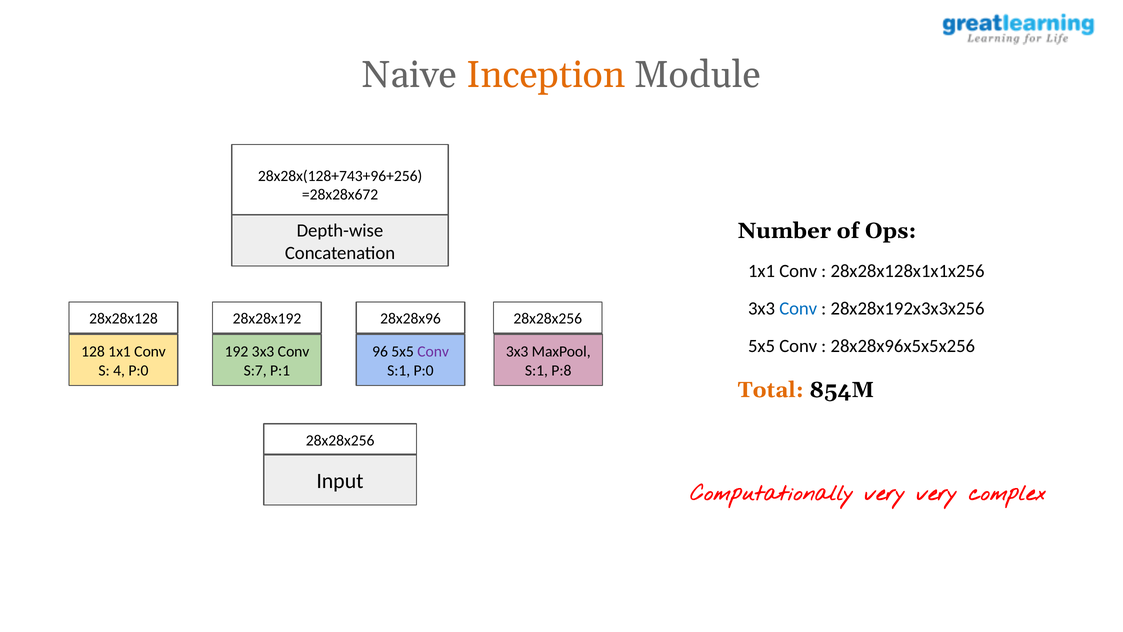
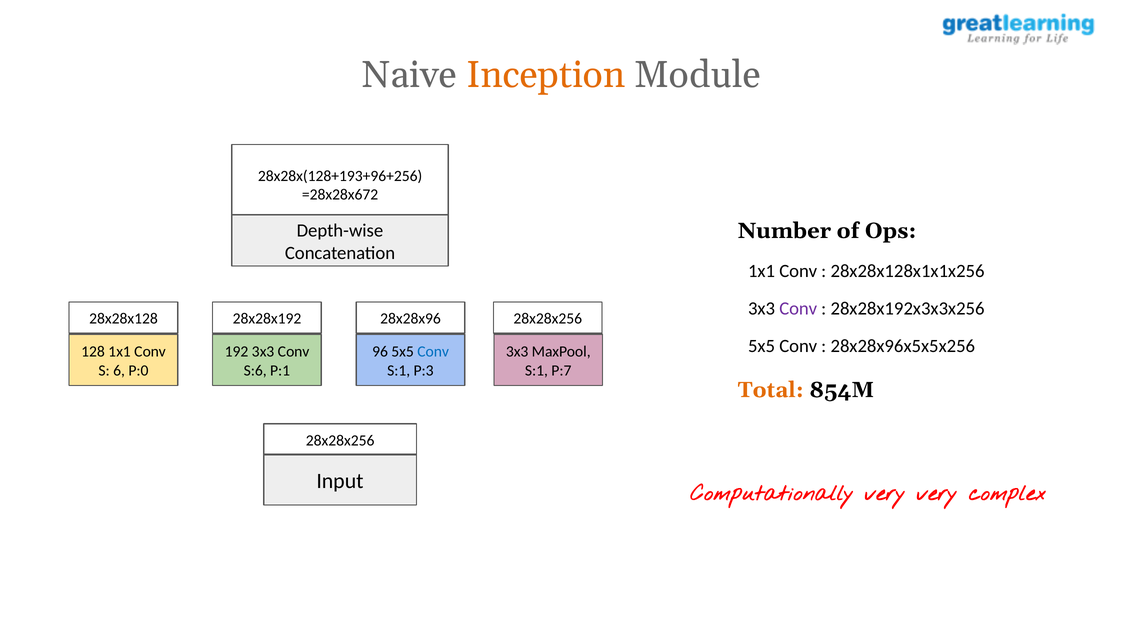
28x28x(128+743+96+256: 28x28x(128+743+96+256 -> 28x28x(128+193+96+256
Conv at (798, 308) colour: blue -> purple
Conv at (433, 351) colour: purple -> blue
4: 4 -> 6
S:7: S:7 -> S:6
S:1 P:0: P:0 -> P:3
P:8: P:8 -> P:7
